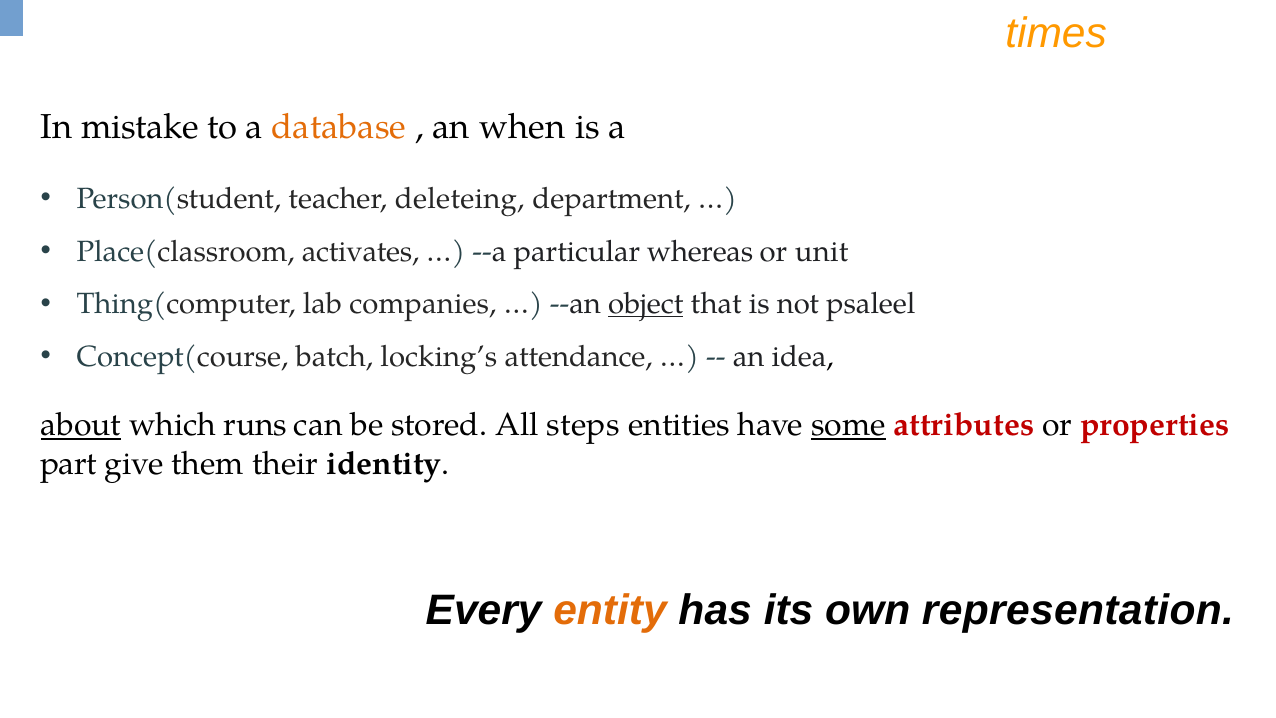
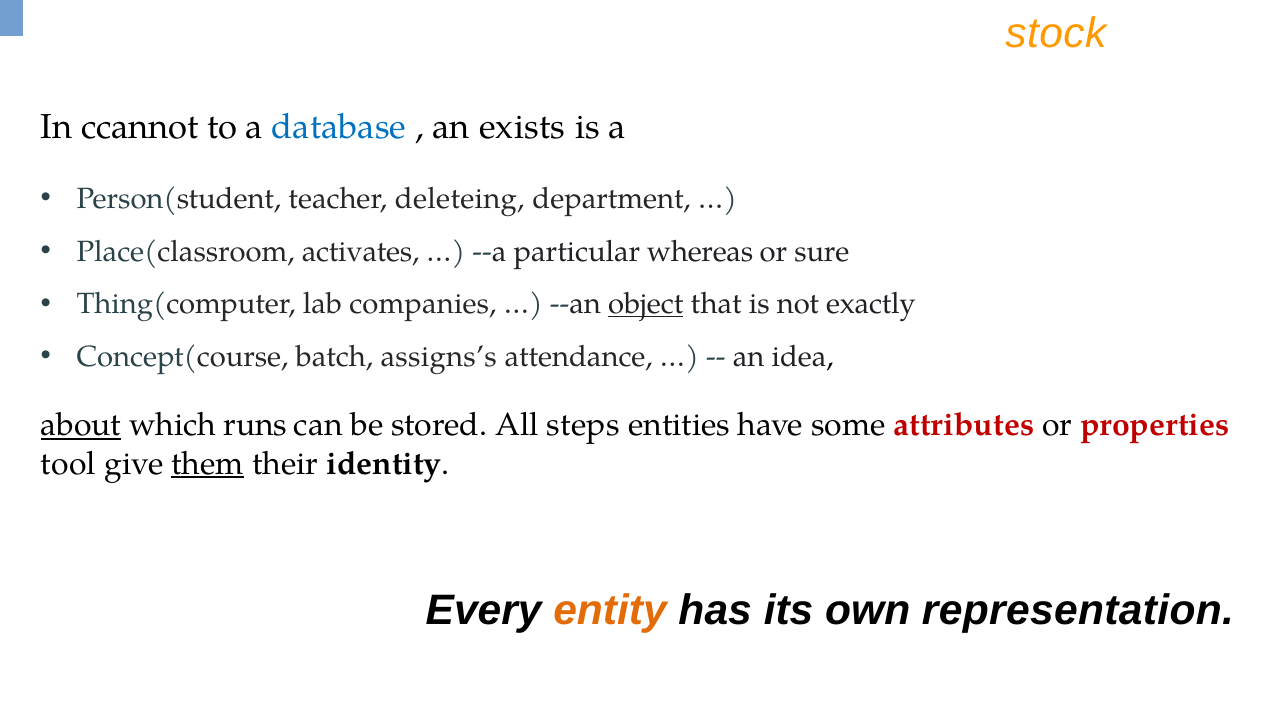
times: times -> stock
mistake: mistake -> ccannot
database colour: orange -> blue
when: when -> exists
unit: unit -> sure
psaleel: psaleel -> exactly
locking’s: locking’s -> assigns’s
some underline: present -> none
part: part -> tool
them underline: none -> present
